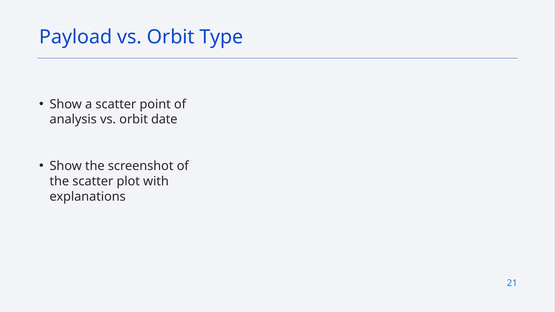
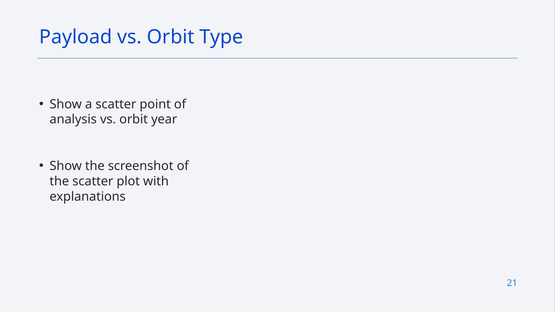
date: date -> year
